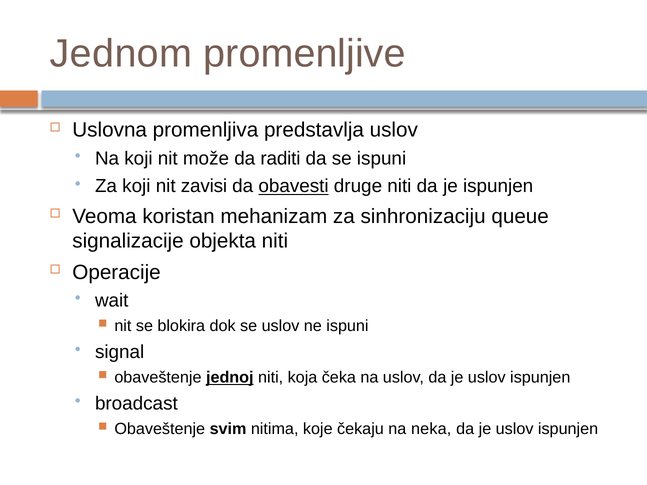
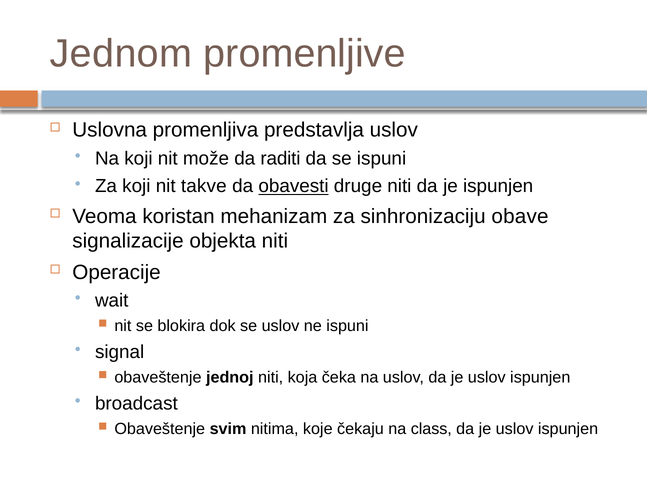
zavisi: zavisi -> takve
queue: queue -> obave
jednoj underline: present -> none
neka: neka -> class
